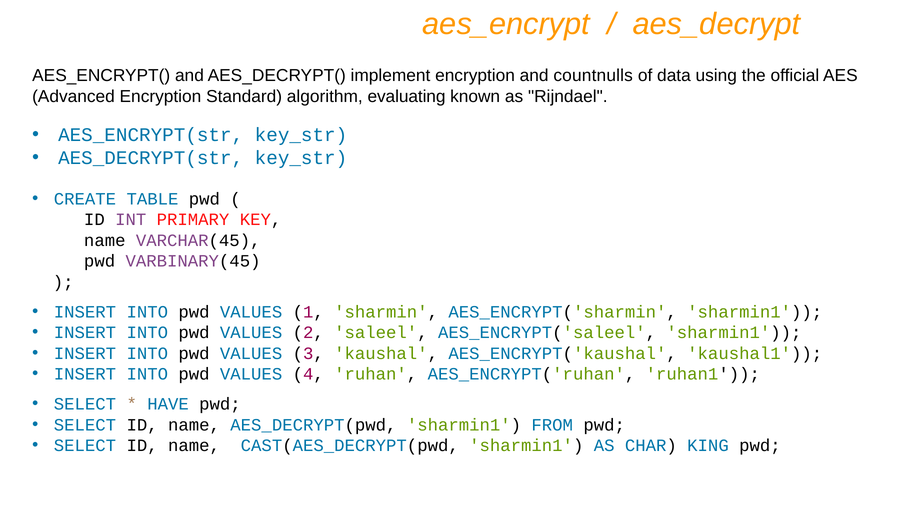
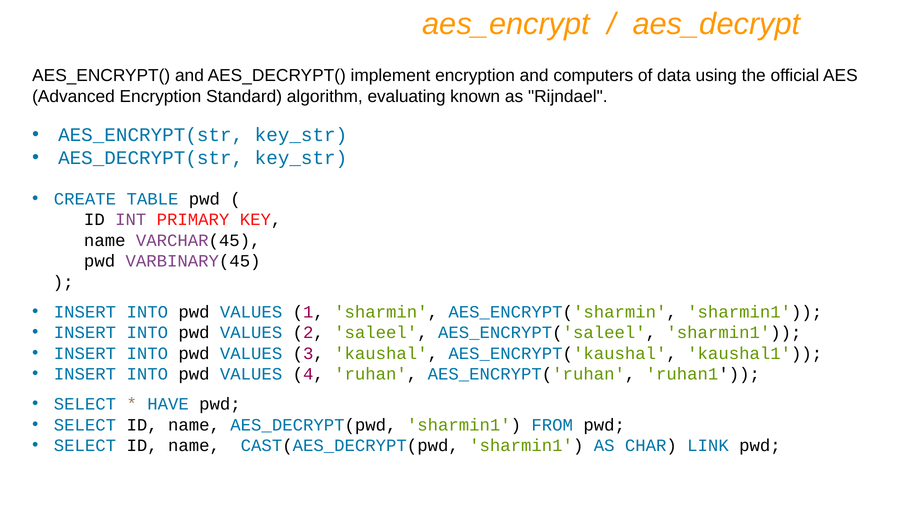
countnulls: countnulls -> computers
KING: KING -> LINK
